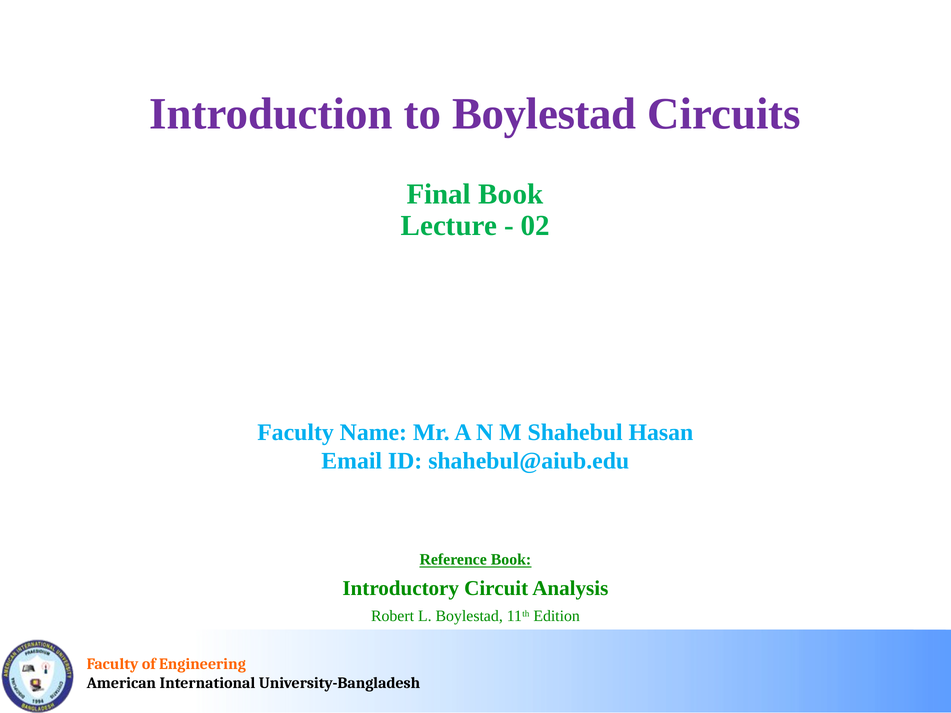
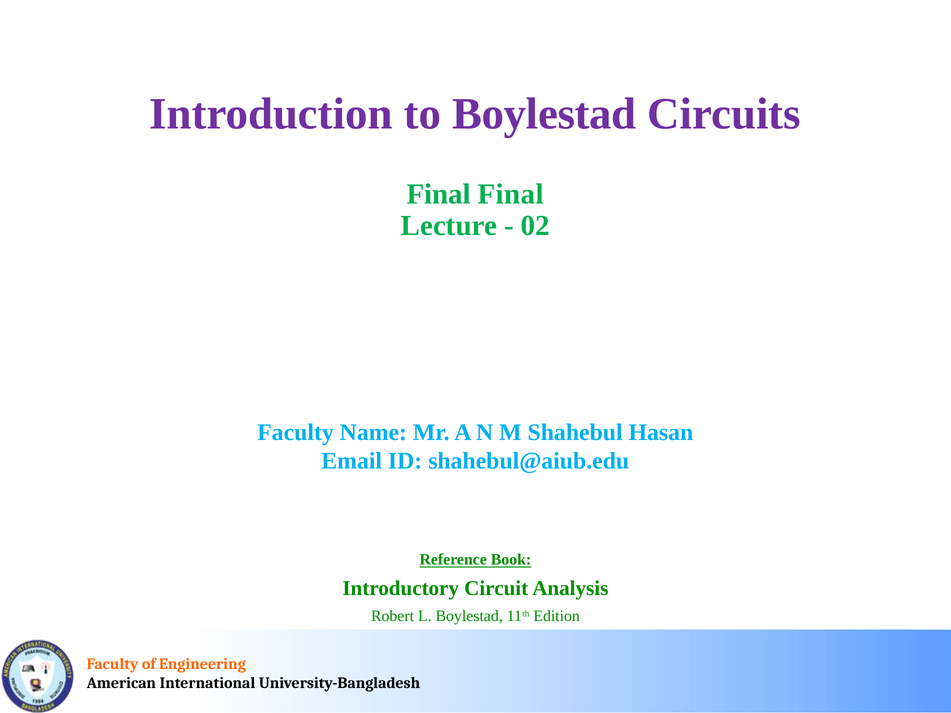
Final Book: Book -> Final
